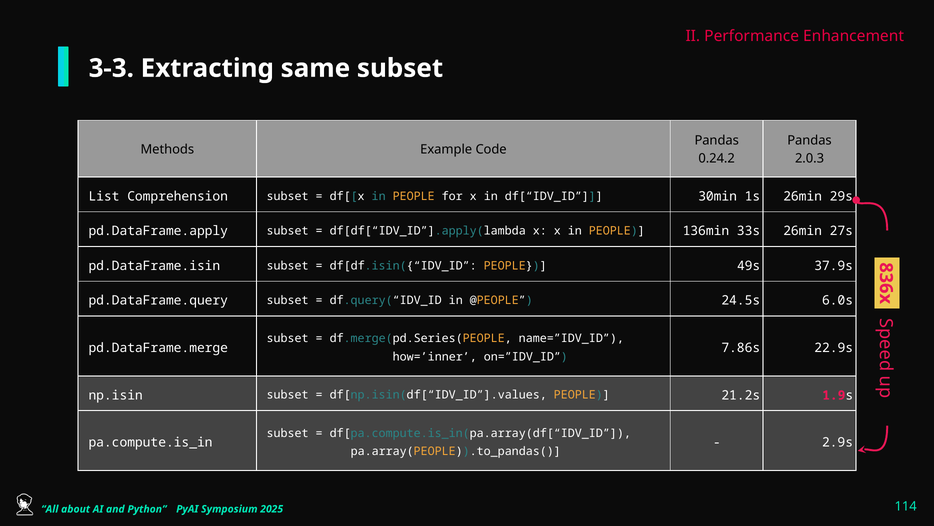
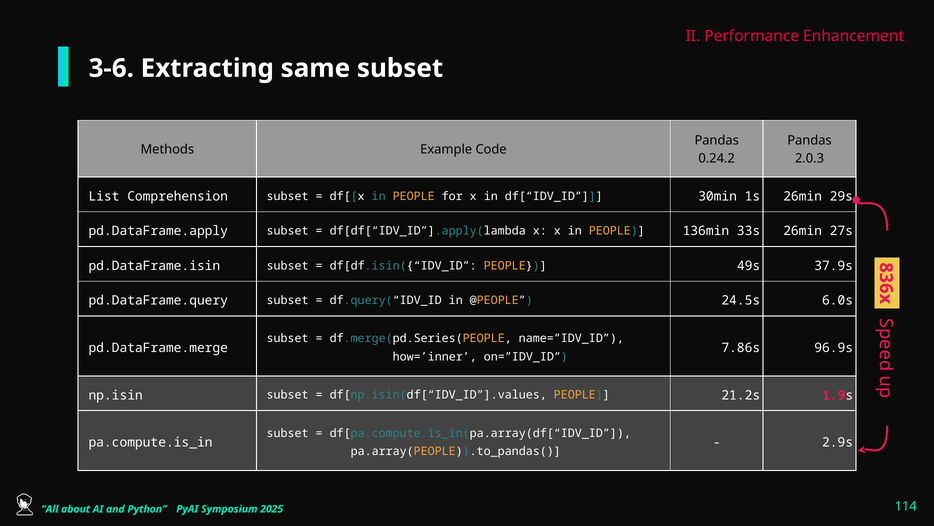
3-3: 3-3 -> 3-6
22.9s: 22.9s -> 96.9s
